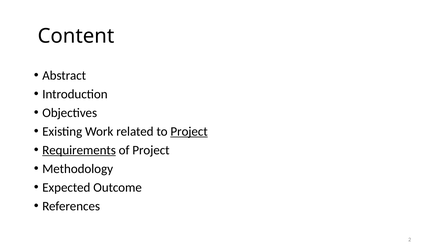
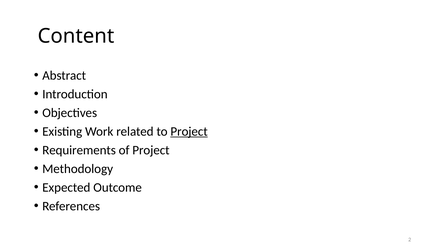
Requirements underline: present -> none
